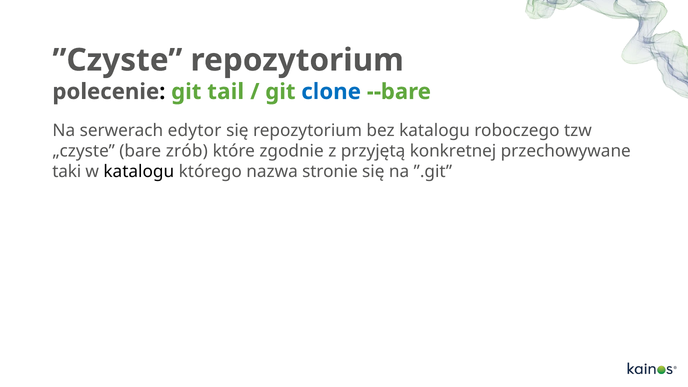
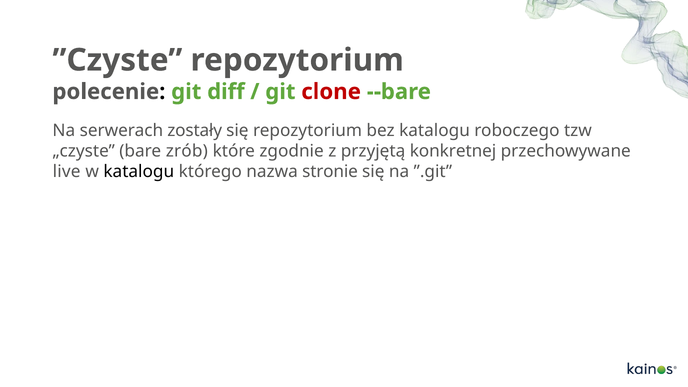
tail: tail -> diff
clone colour: blue -> red
edytor: edytor -> zostały
taki: taki -> live
